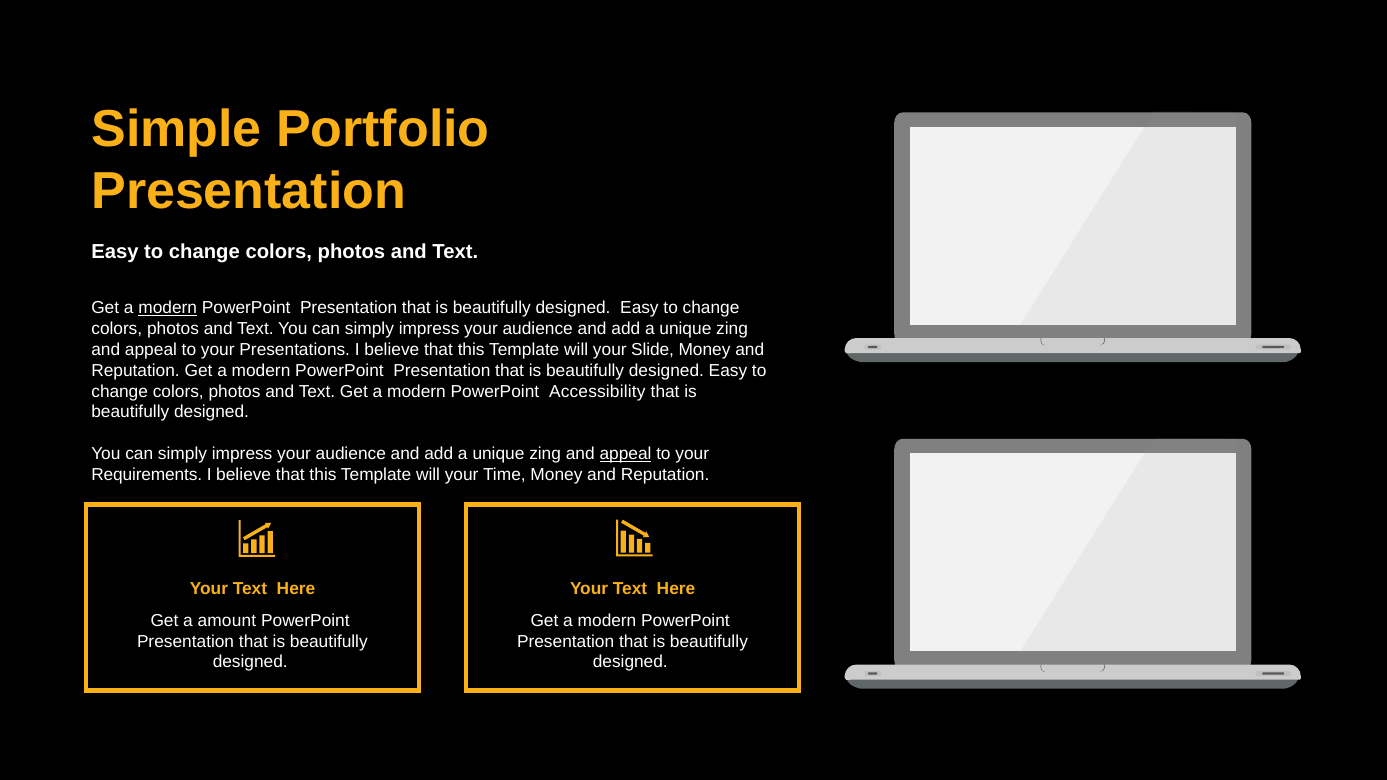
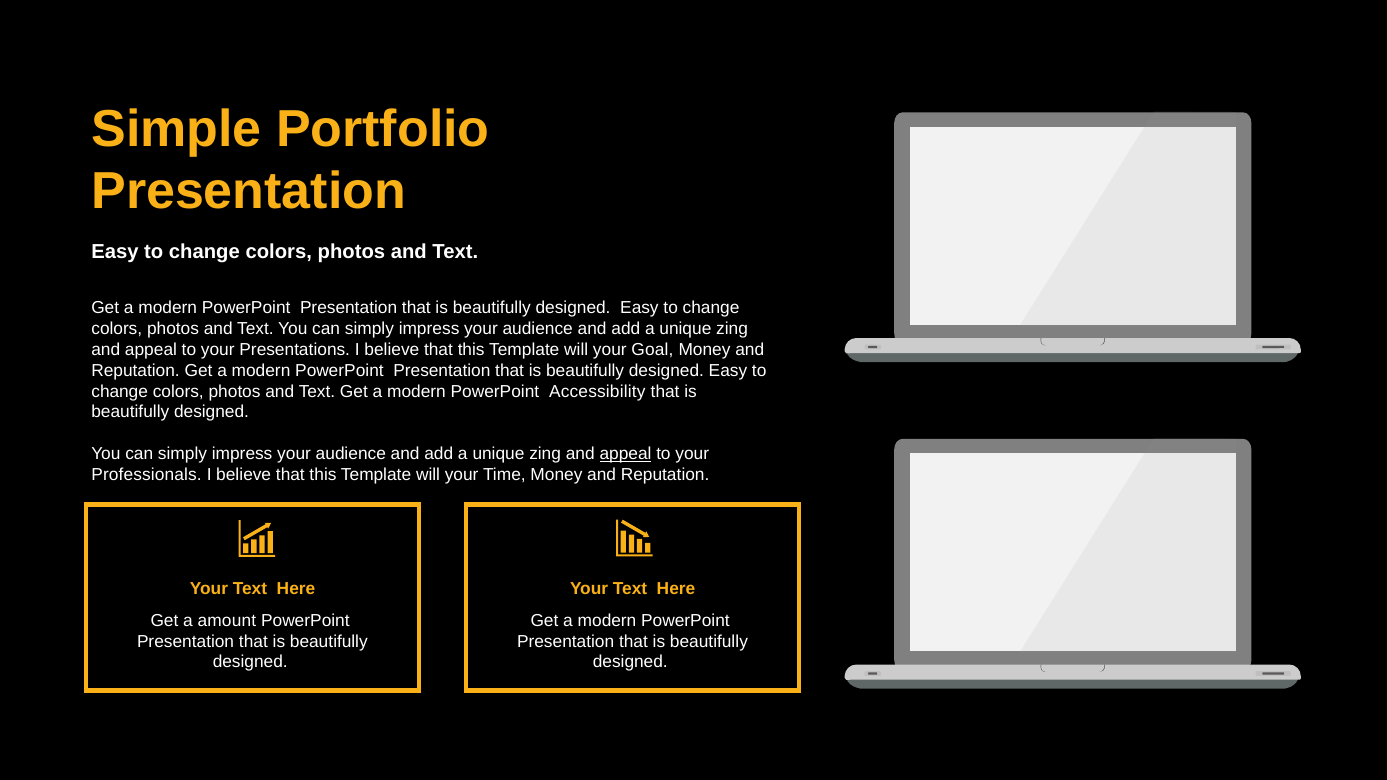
modern at (168, 308) underline: present -> none
Slide: Slide -> Goal
Requirements: Requirements -> Professionals
